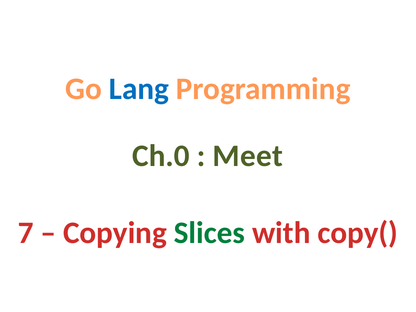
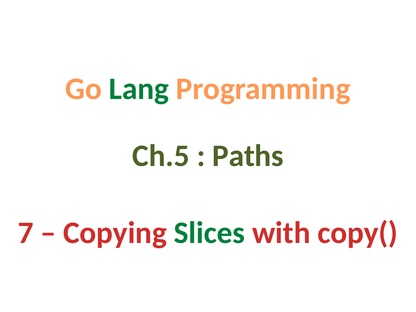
Lang colour: blue -> green
Ch.0: Ch.0 -> Ch.5
Meet: Meet -> Paths
